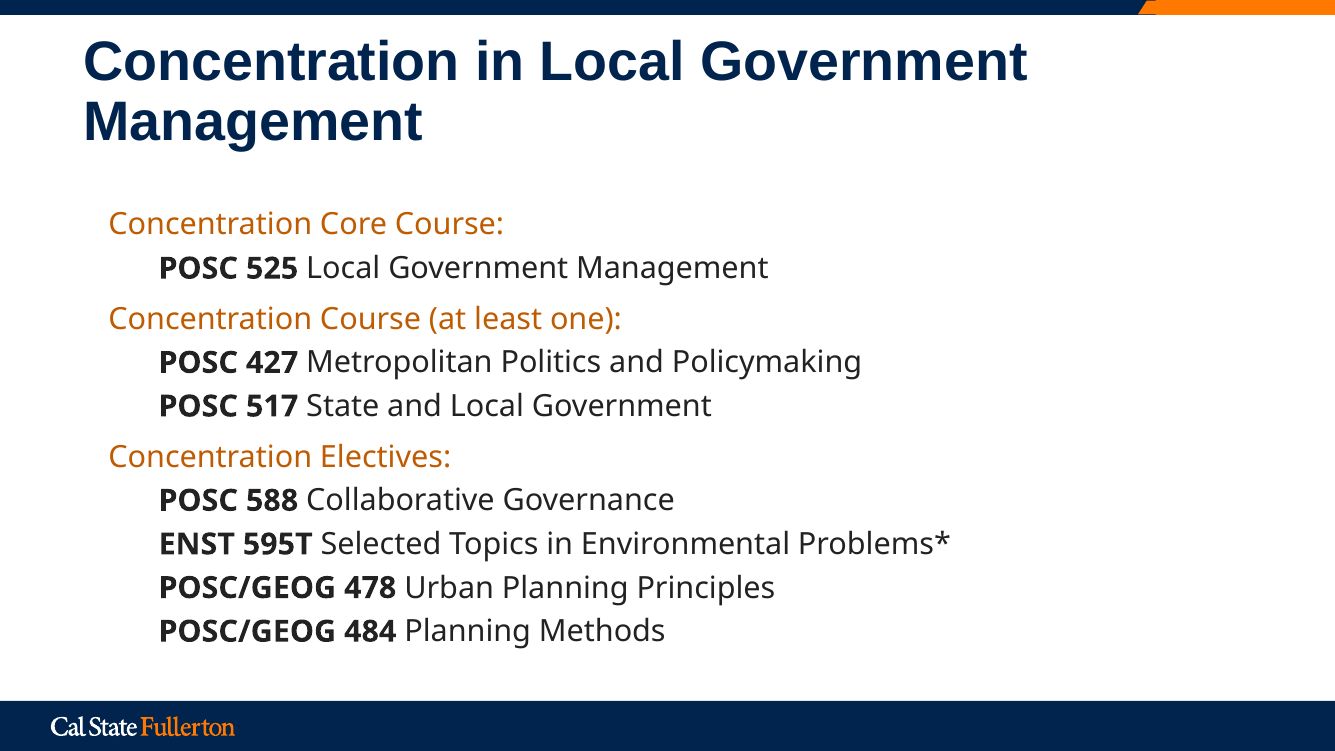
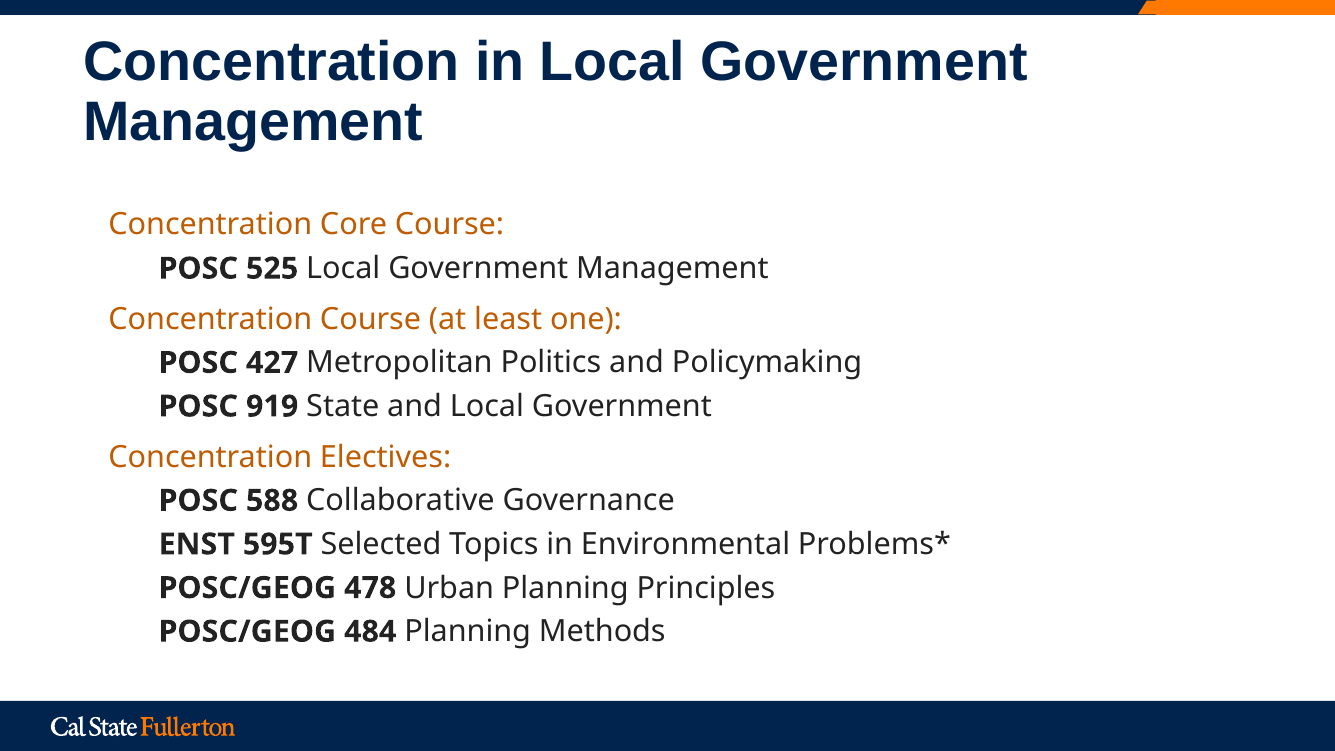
517: 517 -> 919
